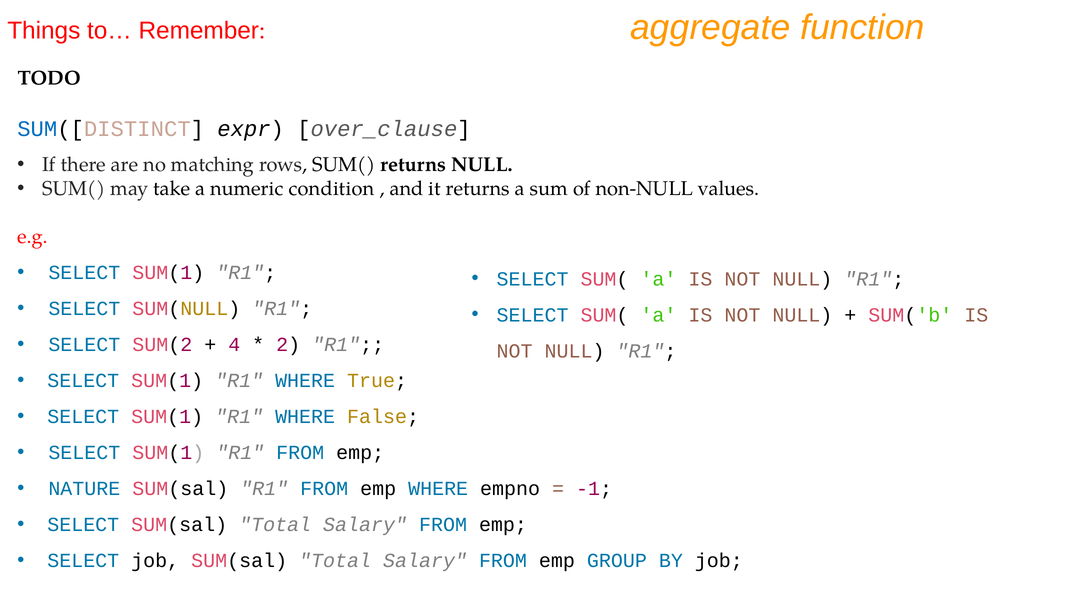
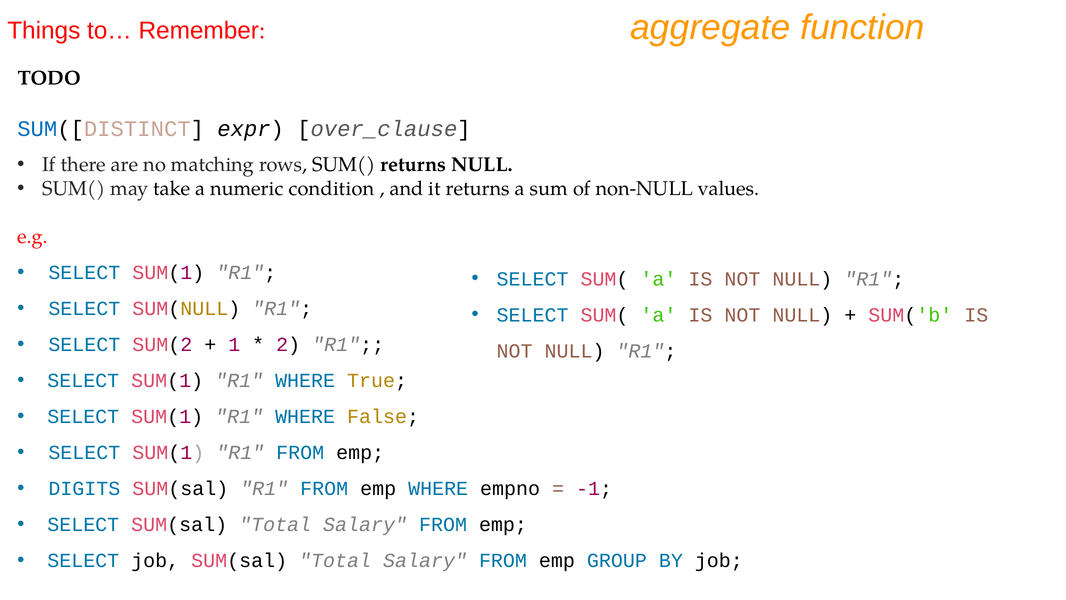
4: 4 -> 1
NATURE: NATURE -> DIGITS
